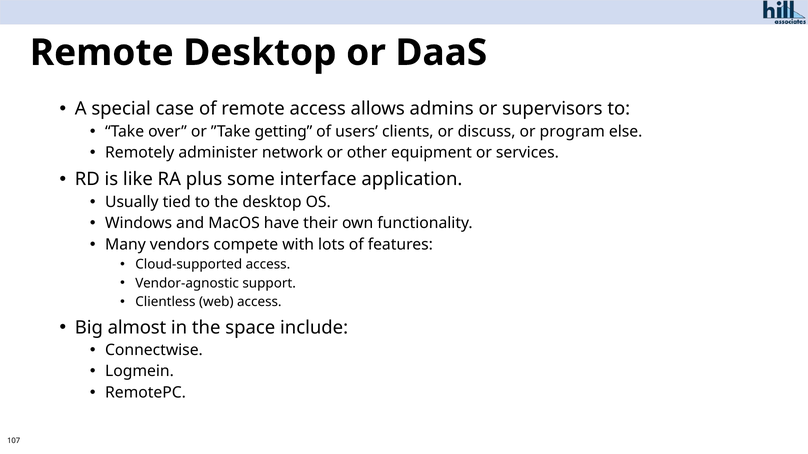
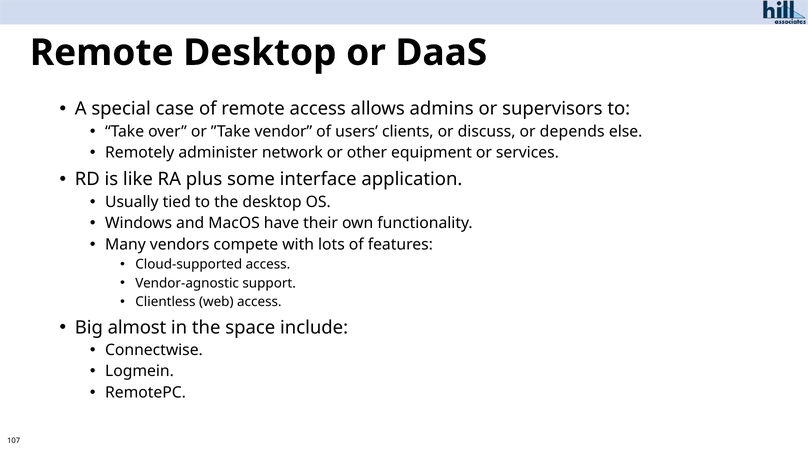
getting: getting -> vendor
program: program -> depends
